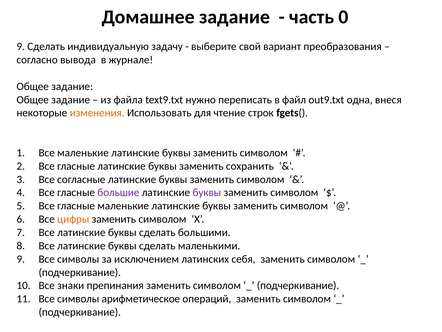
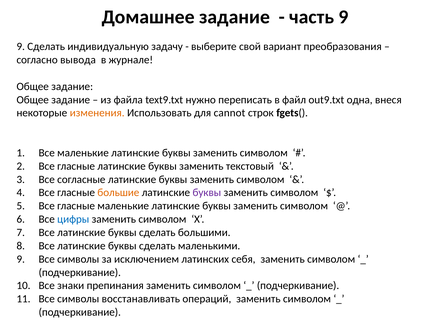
часть 0: 0 -> 9
чтение: чтение -> cannot
сохранить: сохранить -> текстовый
большие colour: purple -> orange
цифры colour: orange -> blue
арифметическое: арифметическое -> восстанавливать
